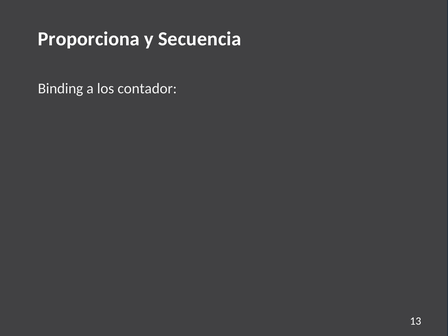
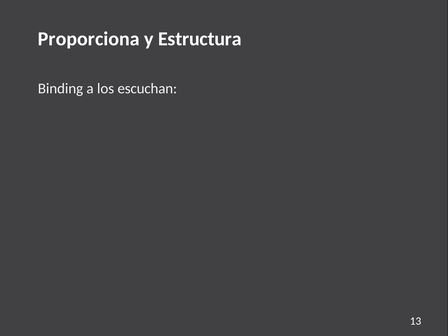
Secuencia: Secuencia -> Estructura
contador: contador -> escuchan
